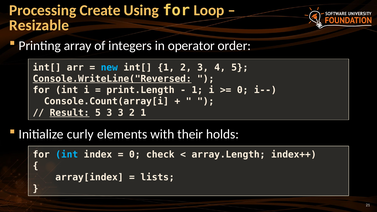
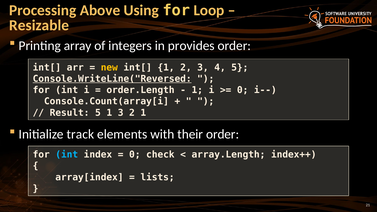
Create: Create -> Above
operator: operator -> provides
new colour: light blue -> yellow
print.Length: print.Length -> order.Length
Result underline: present -> none
5 3: 3 -> 1
curly: curly -> track
their holds: holds -> order
